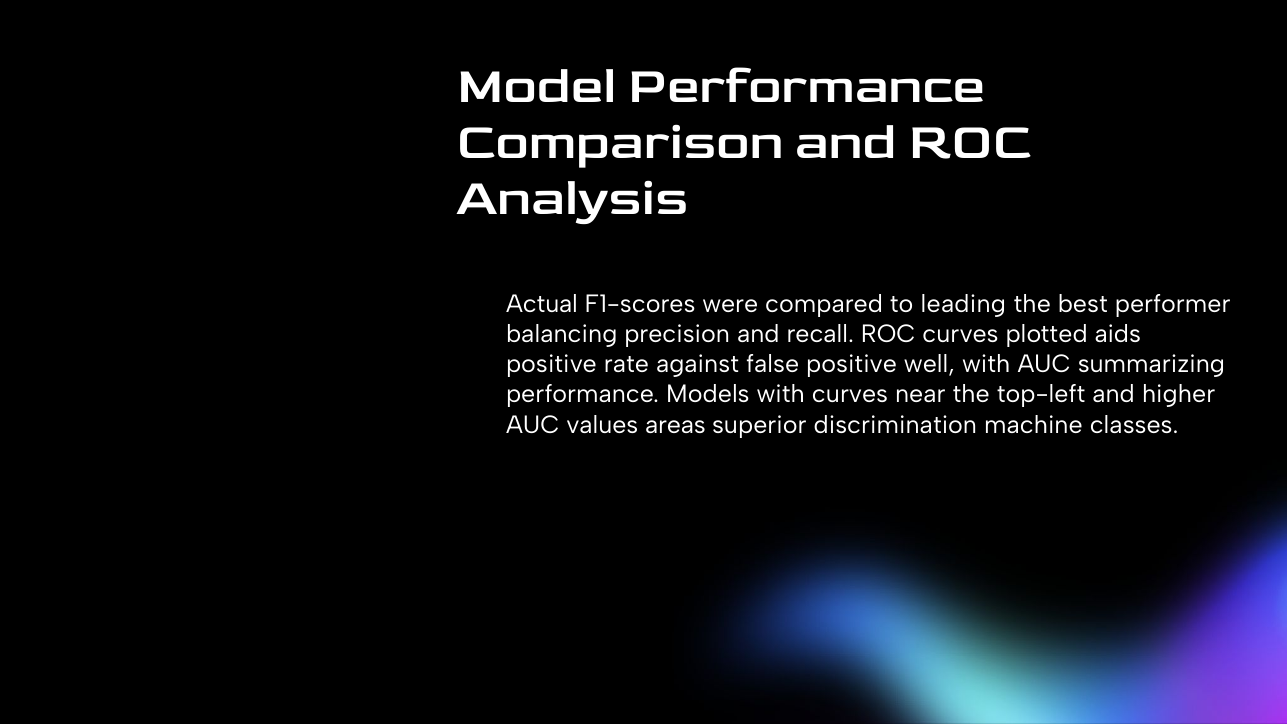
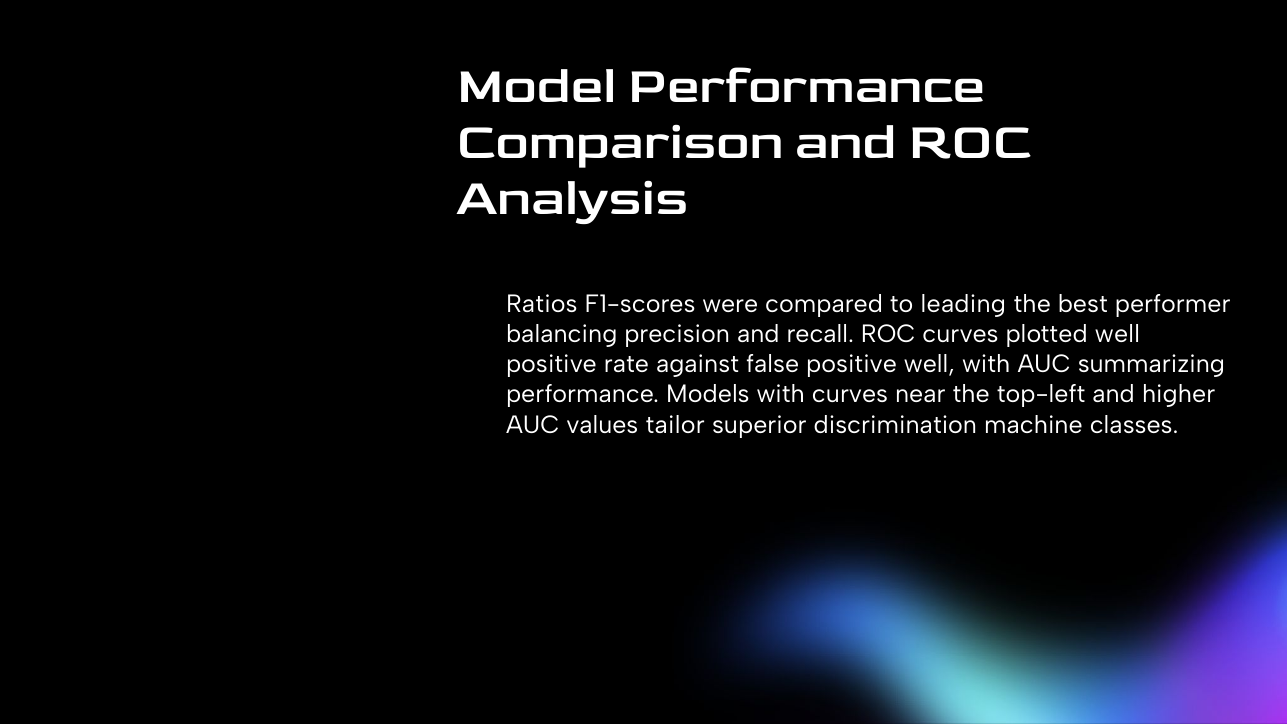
Actual: Actual -> Ratios
plotted aids: aids -> well
areas: areas -> tailor
